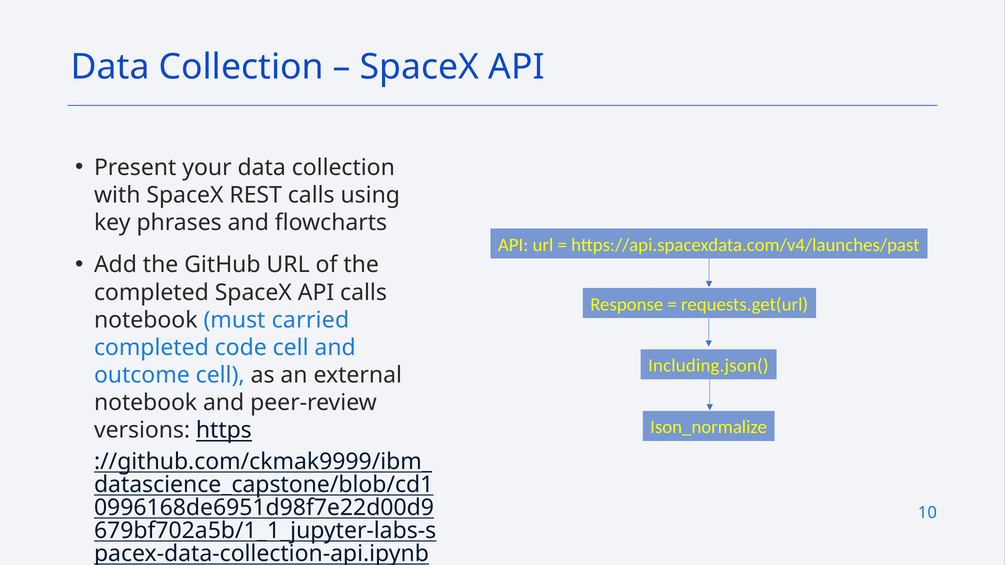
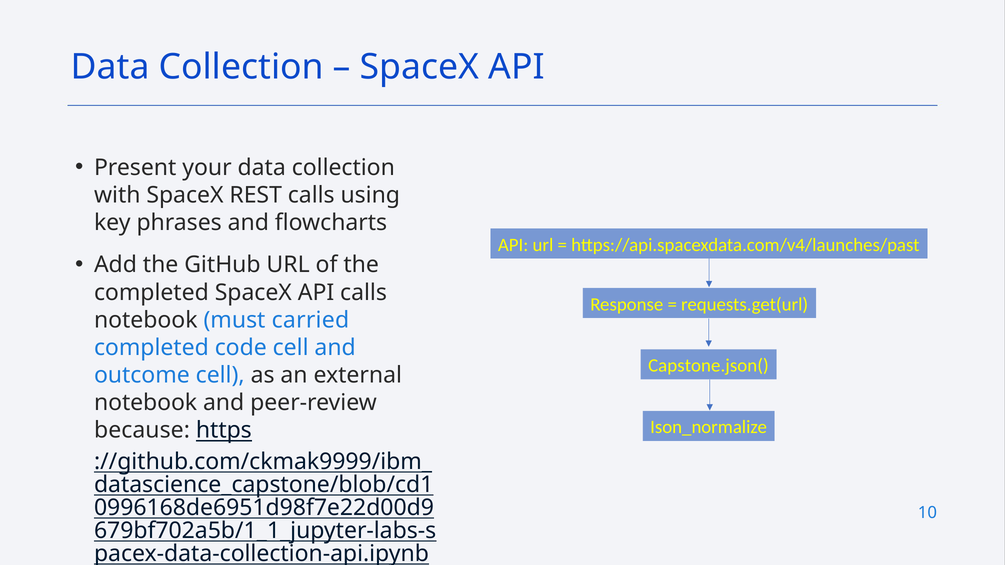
Including.json(: Including.json( -> Capstone.json(
versions: versions -> because
